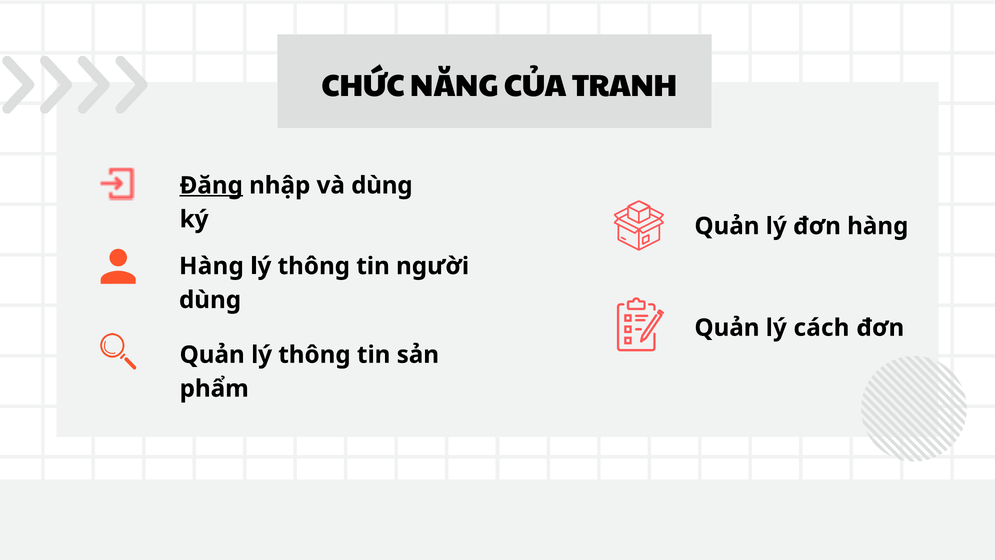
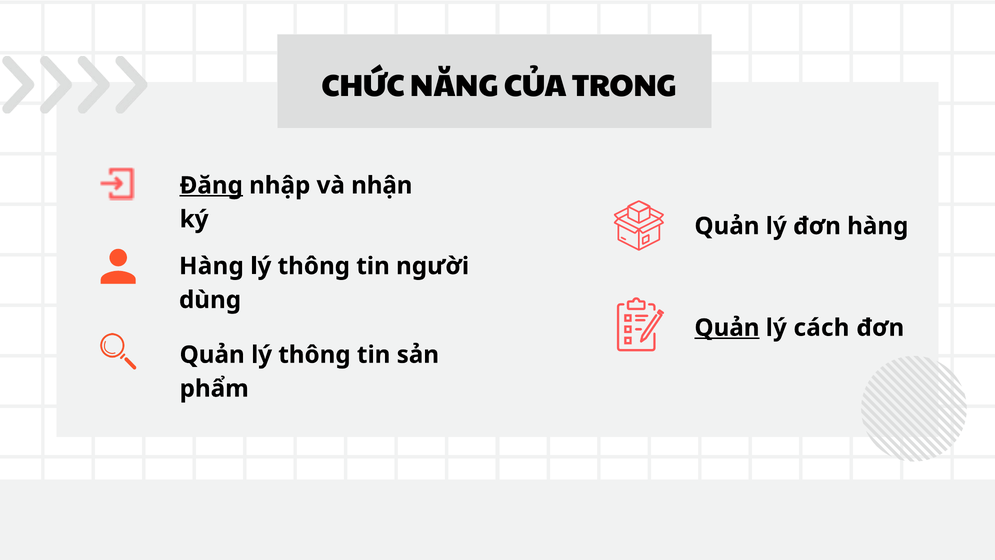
TRANH: TRANH -> TRONG
và dùng: dùng -> nhận
Quản at (727, 328) underline: none -> present
